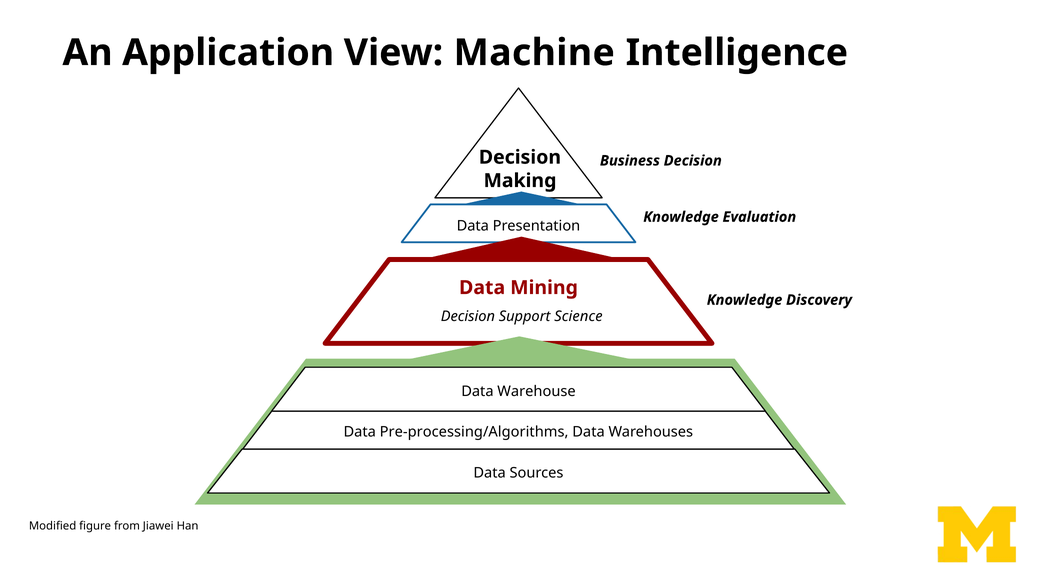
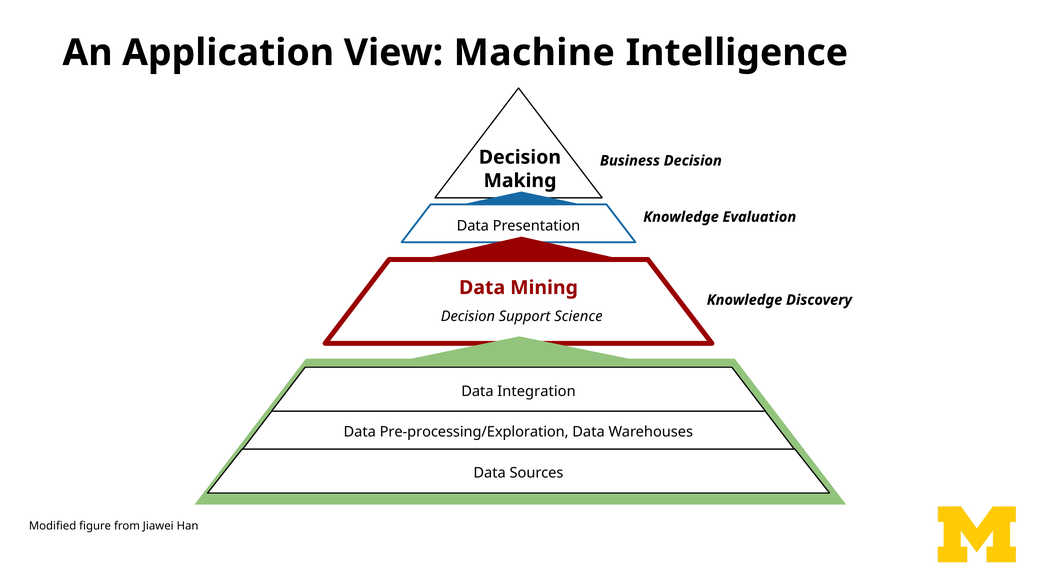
Warehouse: Warehouse -> Integration
Pre-processing/Algorithms: Pre-processing/Algorithms -> Pre-processing/Exploration
